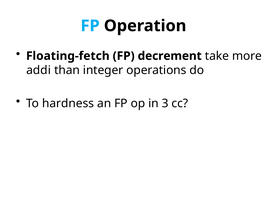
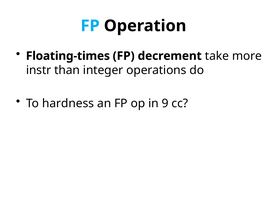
Floating-fetch: Floating-fetch -> Floating-times
addi: addi -> instr
3: 3 -> 9
